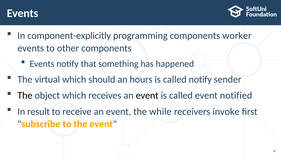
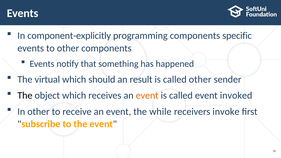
worker: worker -> specific
hours: hours -> result
called notify: notify -> other
event at (147, 96) colour: black -> orange
notified: notified -> invoked
In result: result -> other
